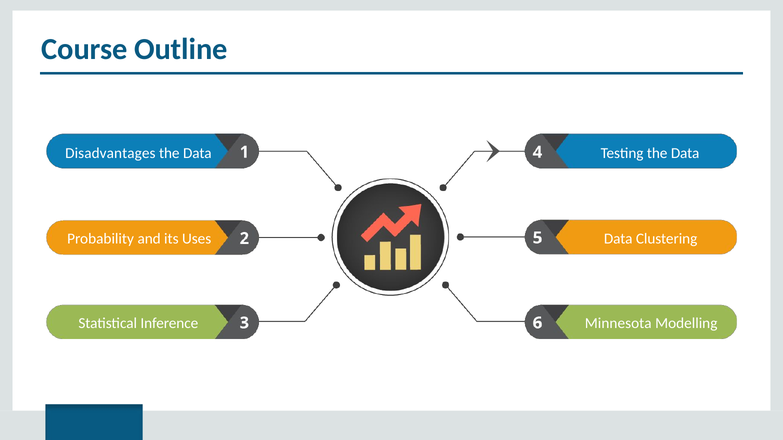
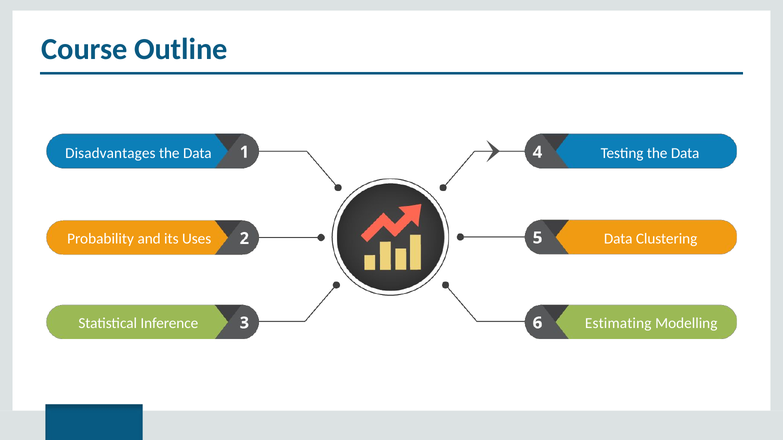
Minnesota: Minnesota -> Estimating
